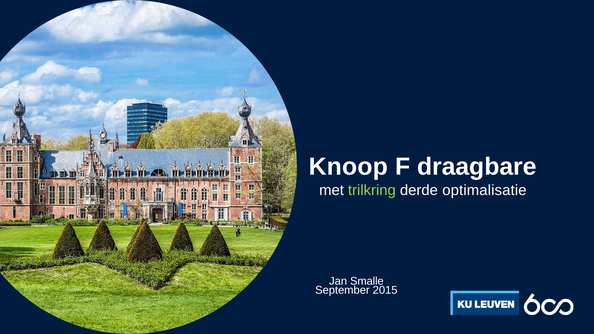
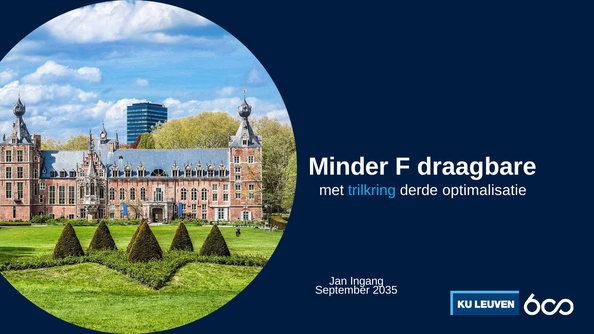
Knoop: Knoop -> Minder
trilkring colour: light green -> light blue
Smalle: Smalle -> Ingang
2015: 2015 -> 2035
